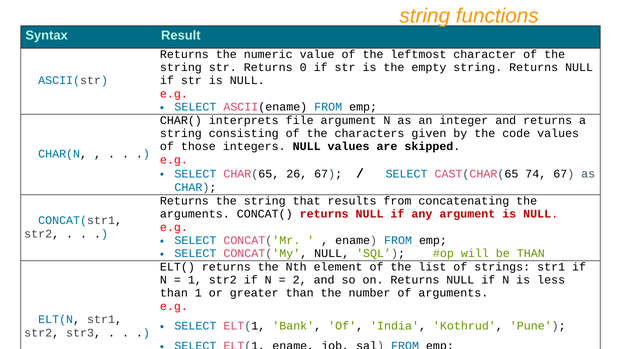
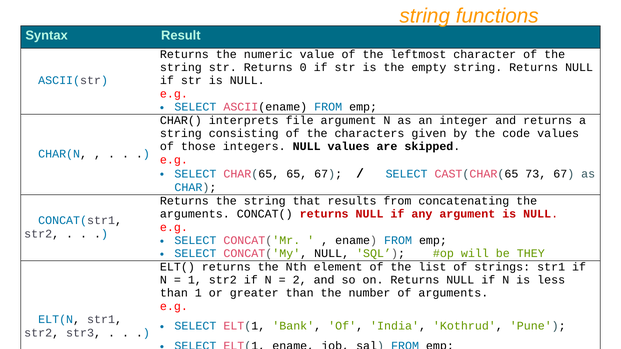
26: 26 -> 65
74: 74 -> 73
be THAN: THAN -> THEY
